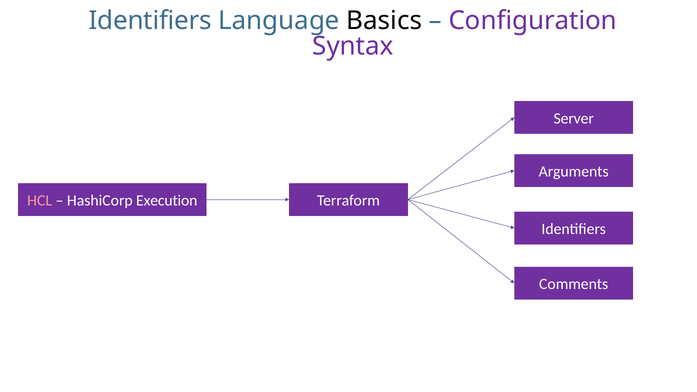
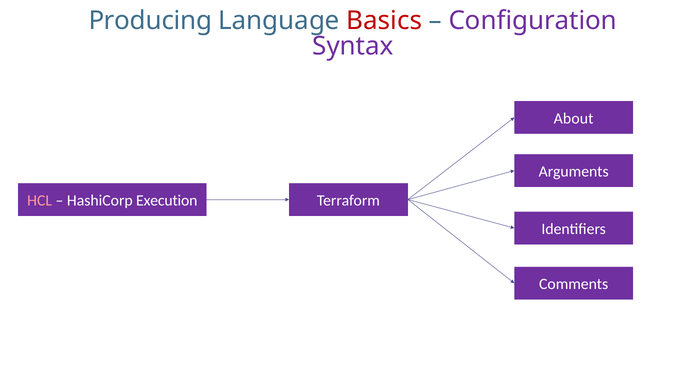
Identifiers at (150, 21): Identifiers -> Producing
Basics colour: black -> red
Server: Server -> About
